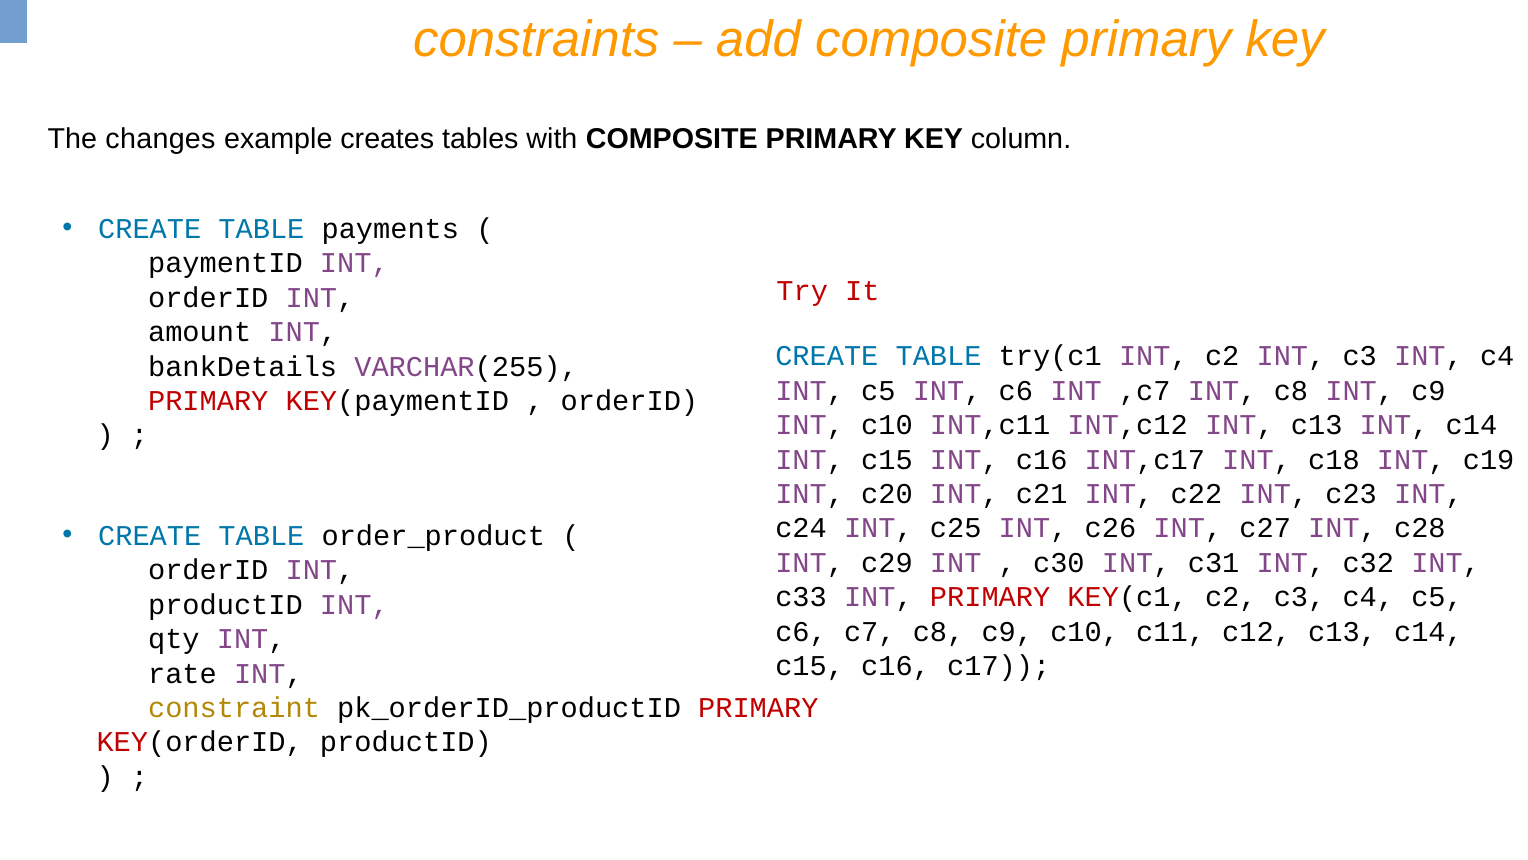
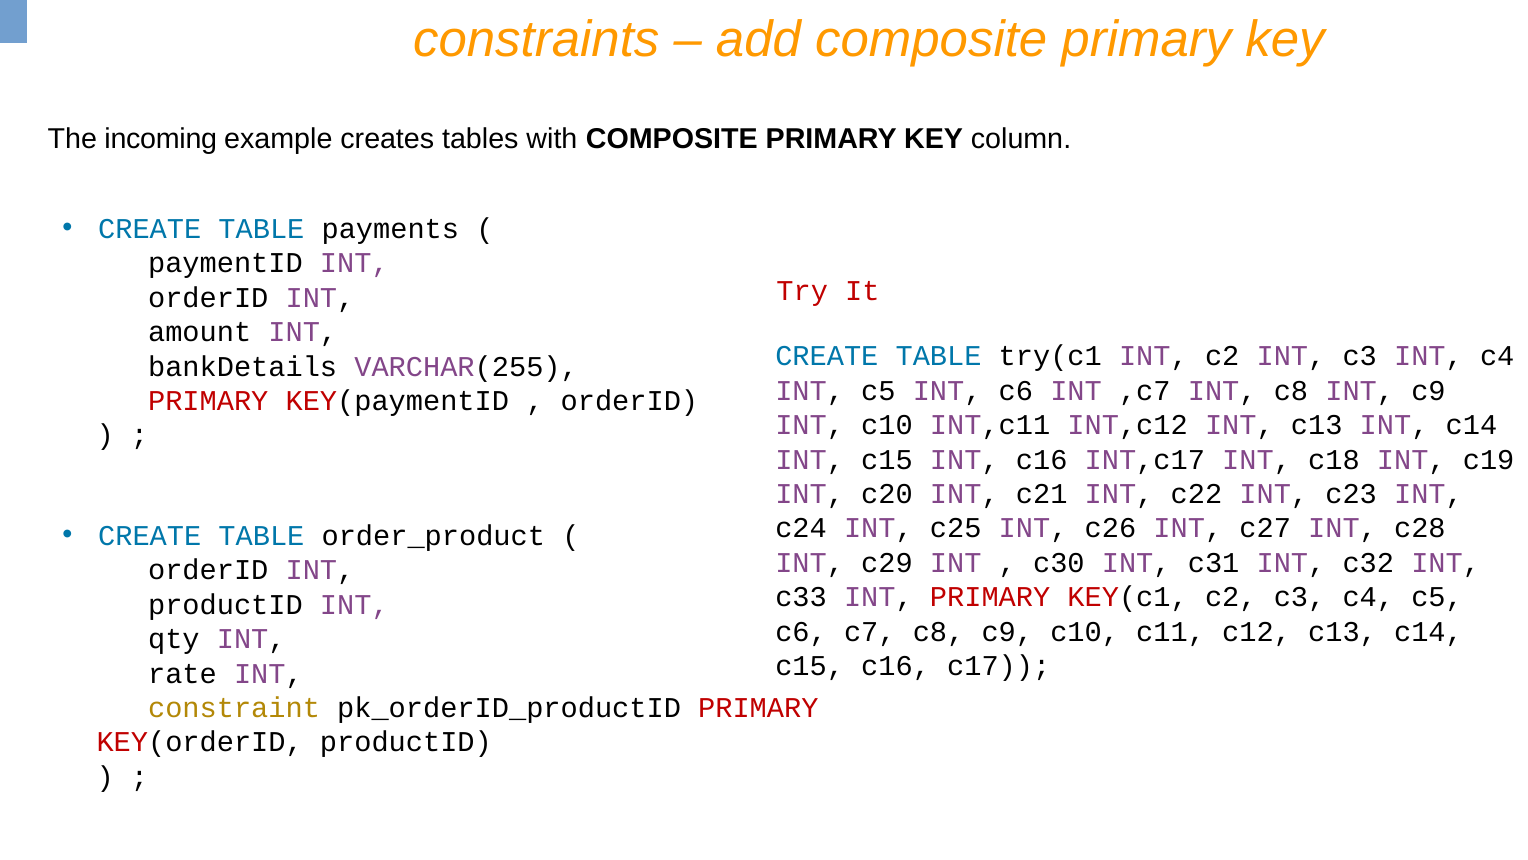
changes: changes -> incoming
